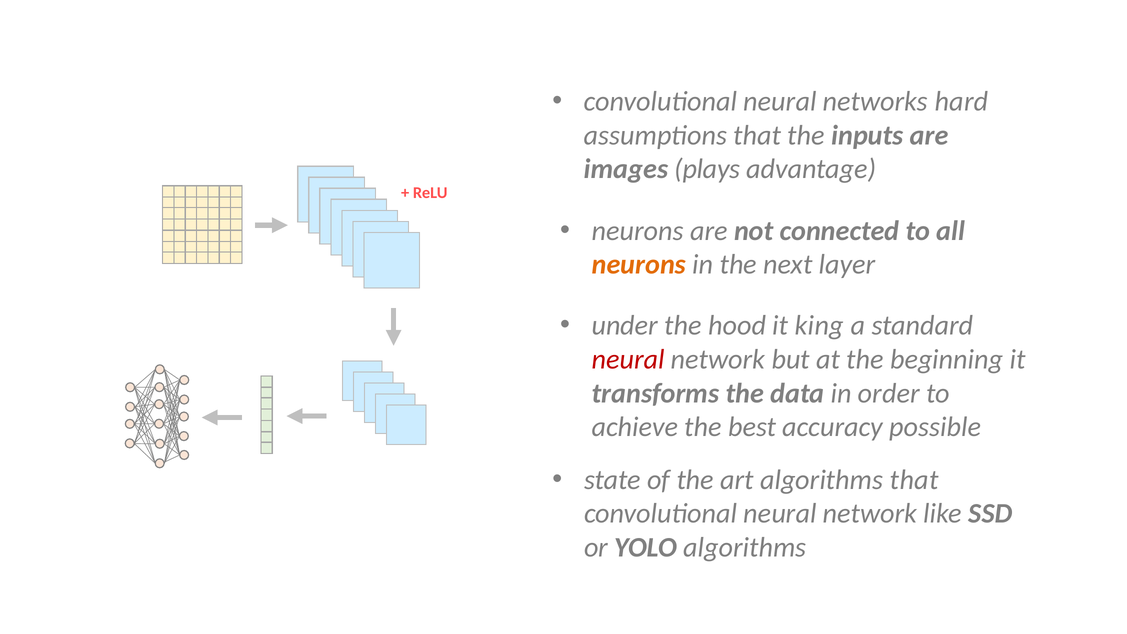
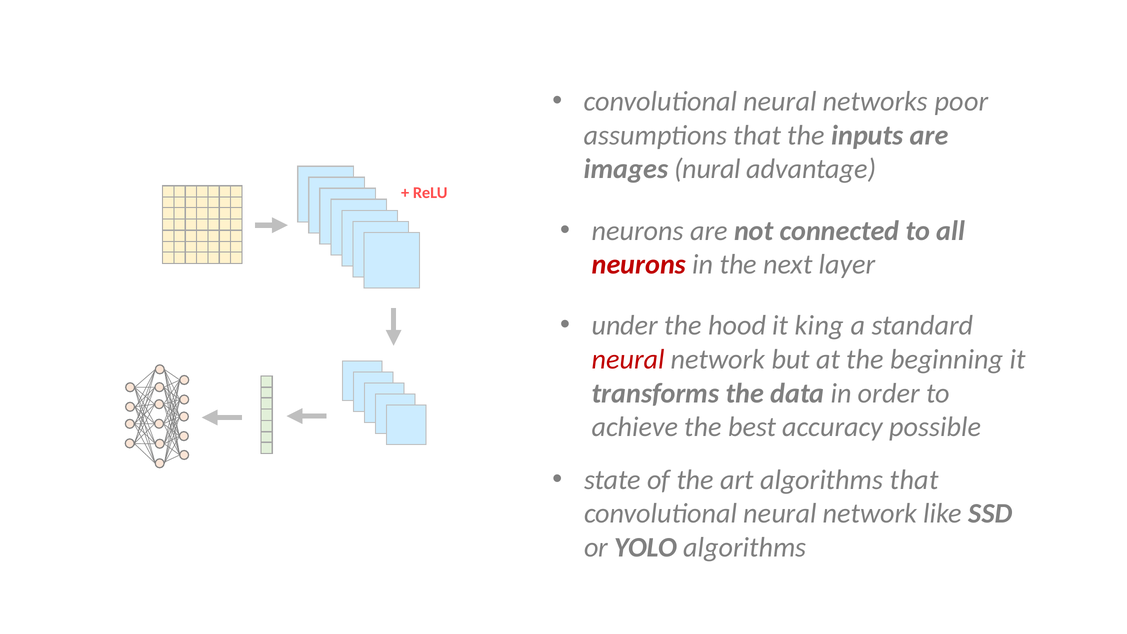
hard: hard -> poor
plays: plays -> nural
neurons at (639, 265) colour: orange -> red
